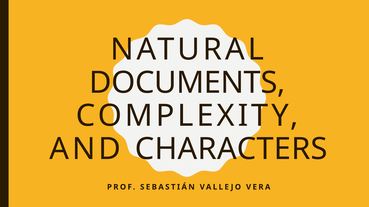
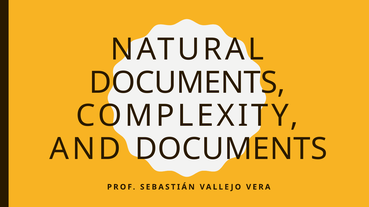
AND CHARACTERS: CHARACTERS -> DOCUMENTS
